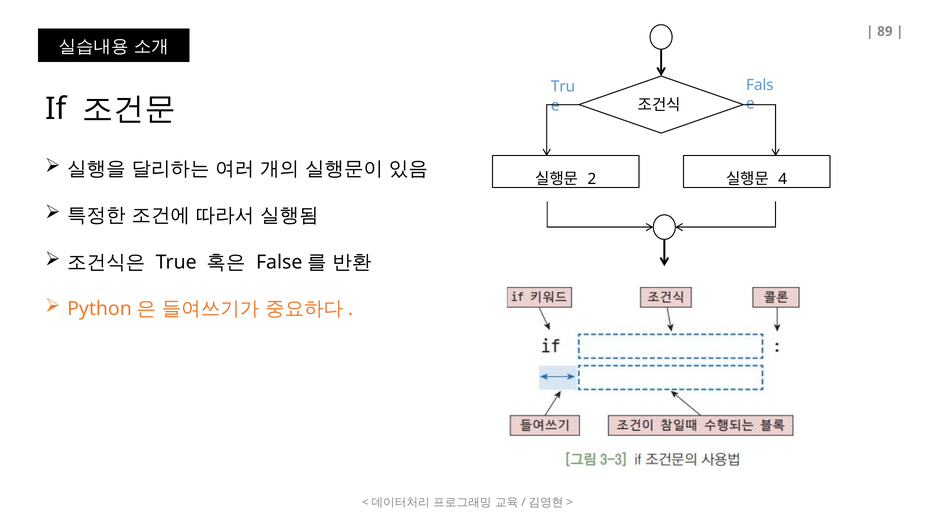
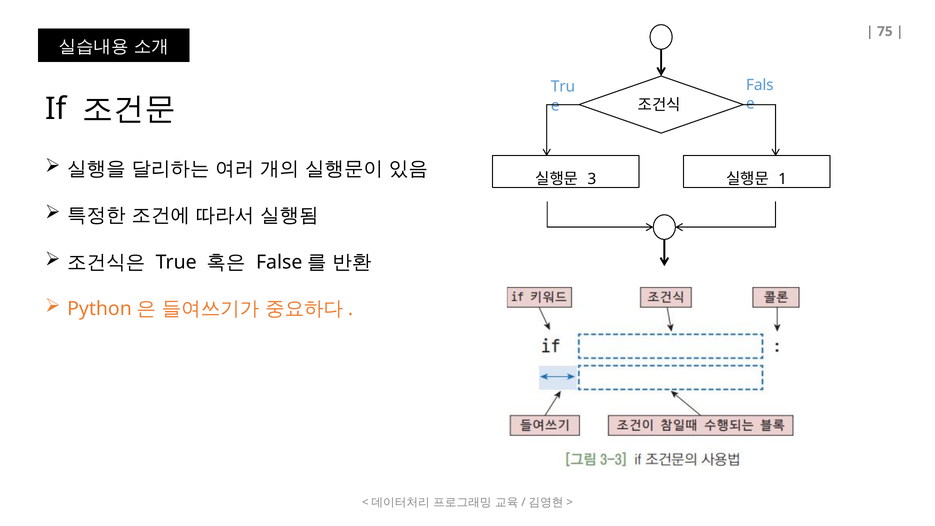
89: 89 -> 75
2: 2 -> 3
4: 4 -> 1
